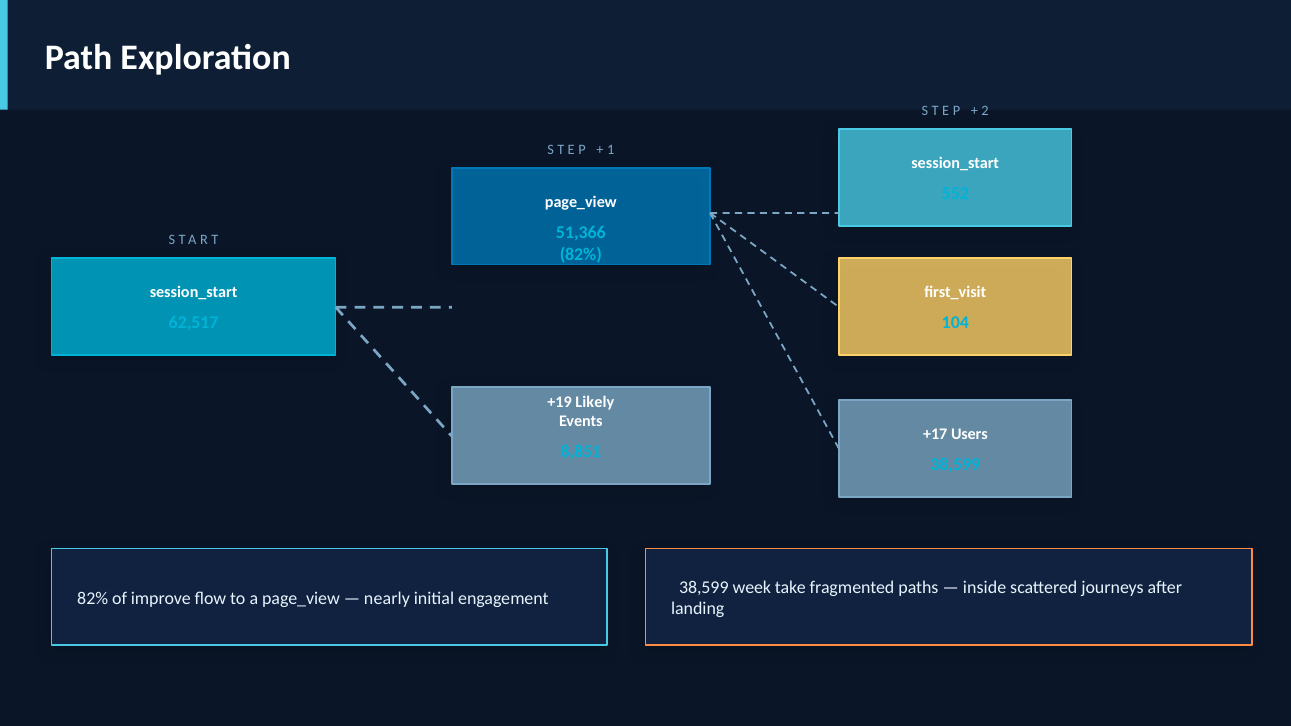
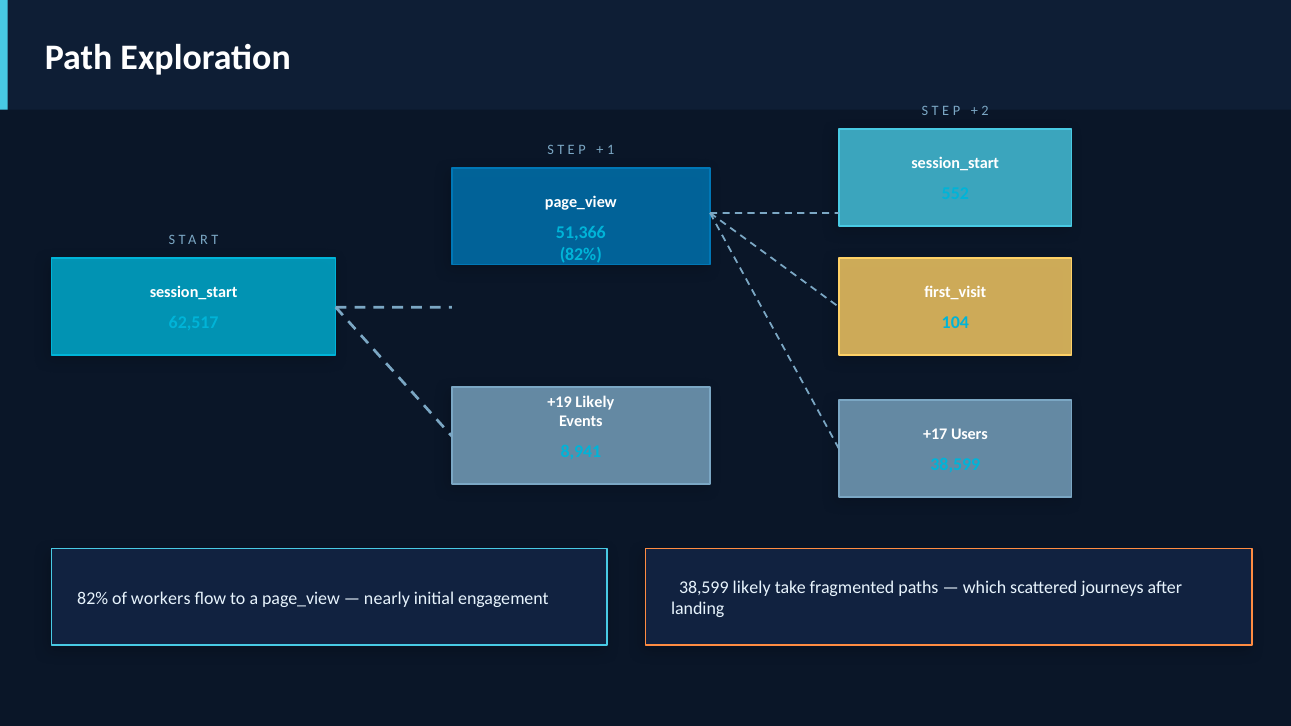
8,851: 8,851 -> 8,941
38,599 week: week -> likely
inside: inside -> which
improve: improve -> workers
